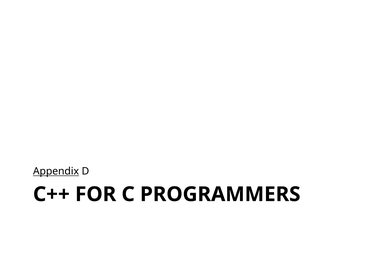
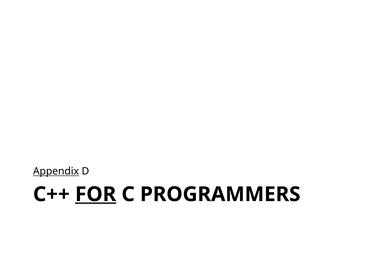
FOR underline: none -> present
